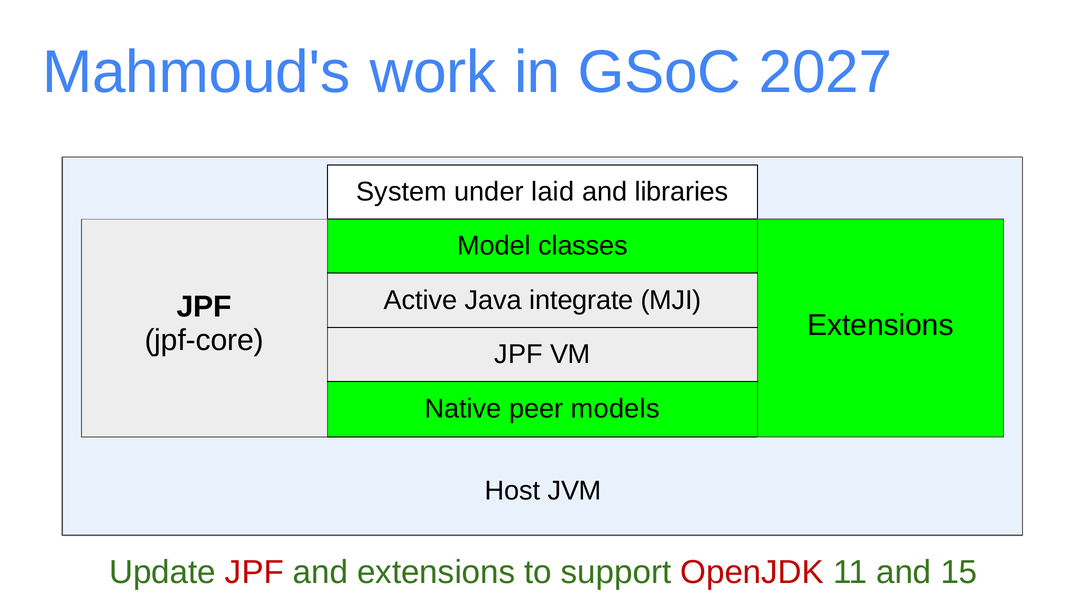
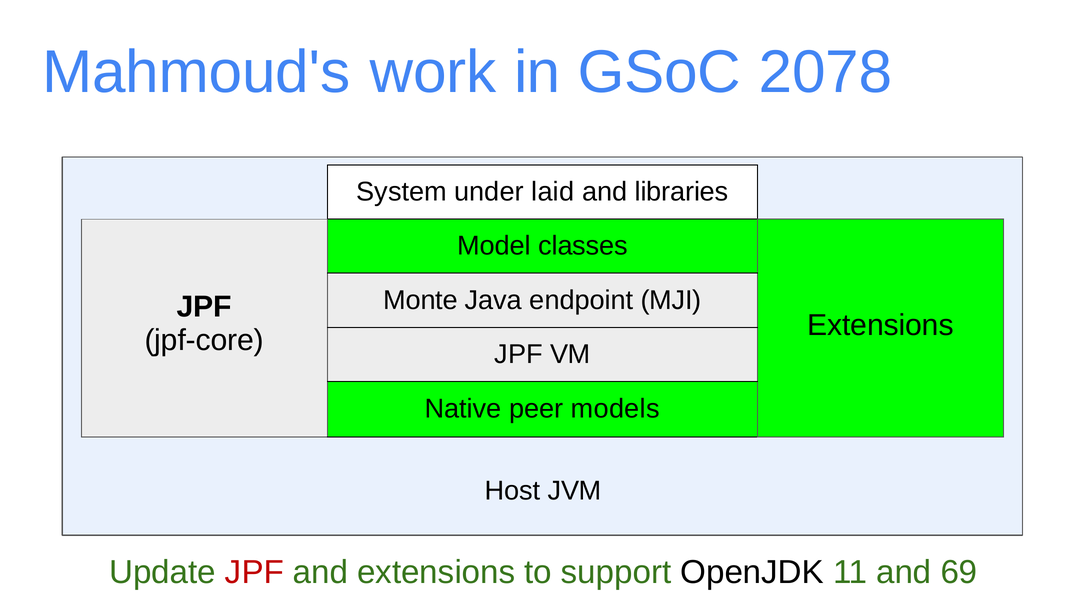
2027: 2027 -> 2078
Active: Active -> Monte
integrate: integrate -> endpoint
OpenJDK colour: red -> black
15: 15 -> 69
